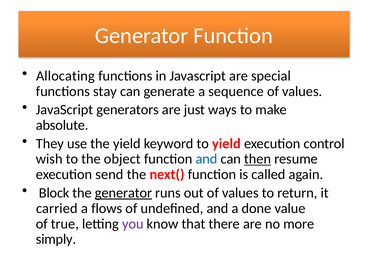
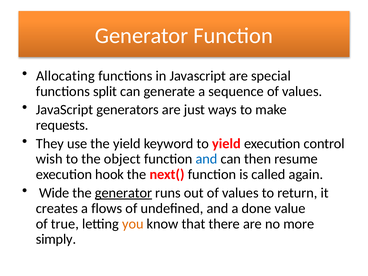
stay: stay -> split
absolute: absolute -> requests
then underline: present -> none
send: send -> hook
Block: Block -> Wide
carried: carried -> creates
you colour: purple -> orange
